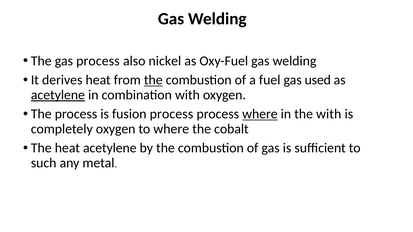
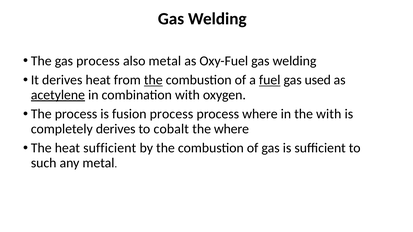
also nickel: nickel -> metal
fuel underline: none -> present
where at (260, 114) underline: present -> none
completely oxygen: oxygen -> derives
to where: where -> cobalt
the cobalt: cobalt -> where
heat acetylene: acetylene -> sufficient
